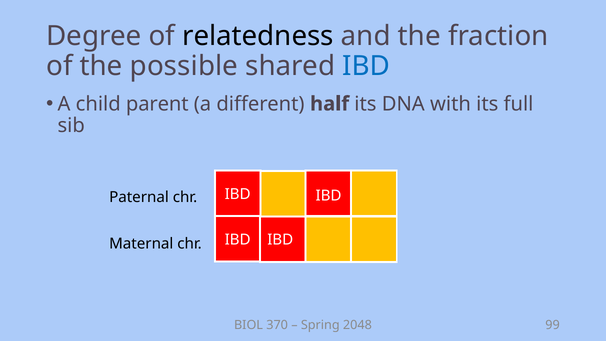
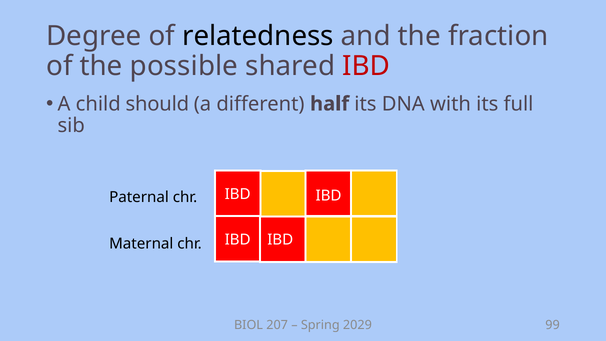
IBD at (366, 66) colour: blue -> red
parent: parent -> should
370: 370 -> 207
2048: 2048 -> 2029
